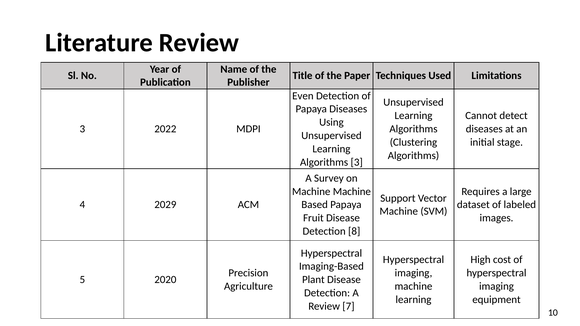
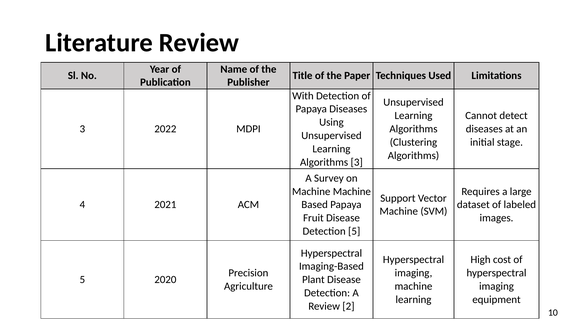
Even: Even -> With
2029: 2029 -> 2021
Detection 8: 8 -> 5
7: 7 -> 2
